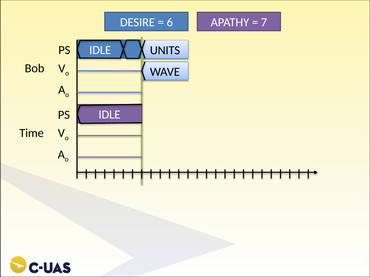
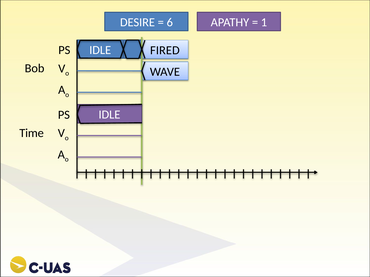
7: 7 -> 1
UNITS: UNITS -> FIRED
